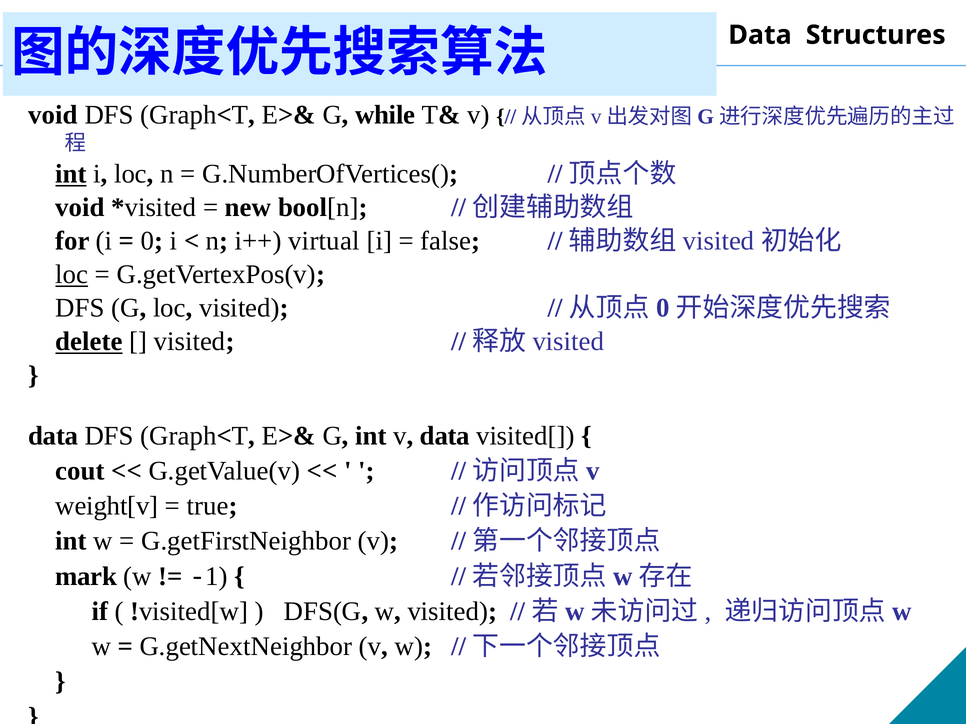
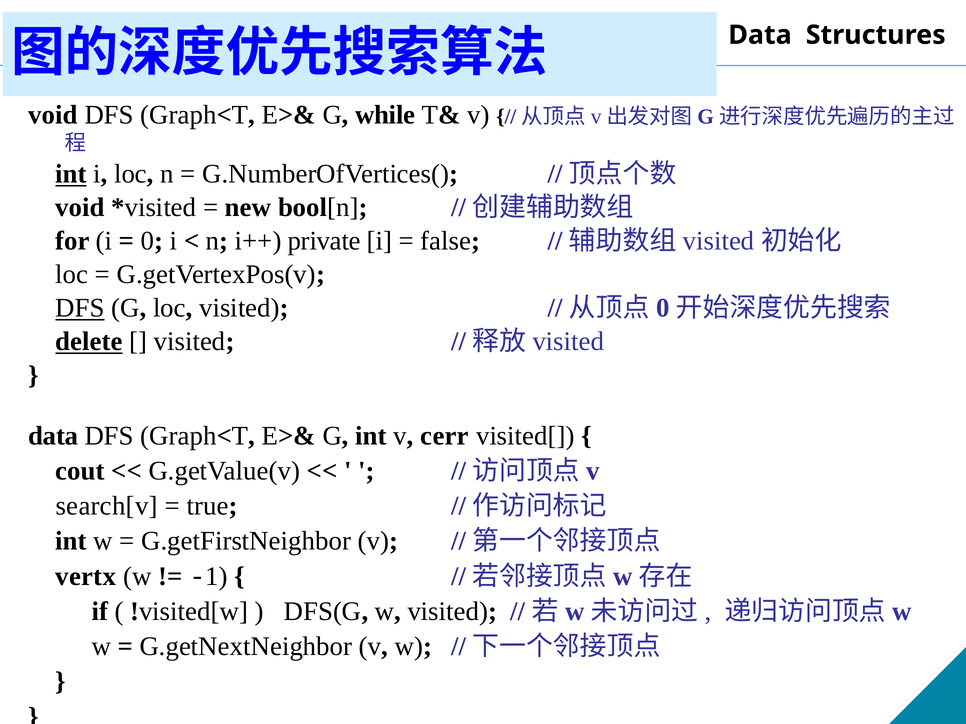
virtual: virtual -> private
loc at (72, 275) underline: present -> none
DFS at (80, 308) underline: none -> present
v data: data -> cerr
weight[v: weight[v -> search[v
mark: mark -> vertx
